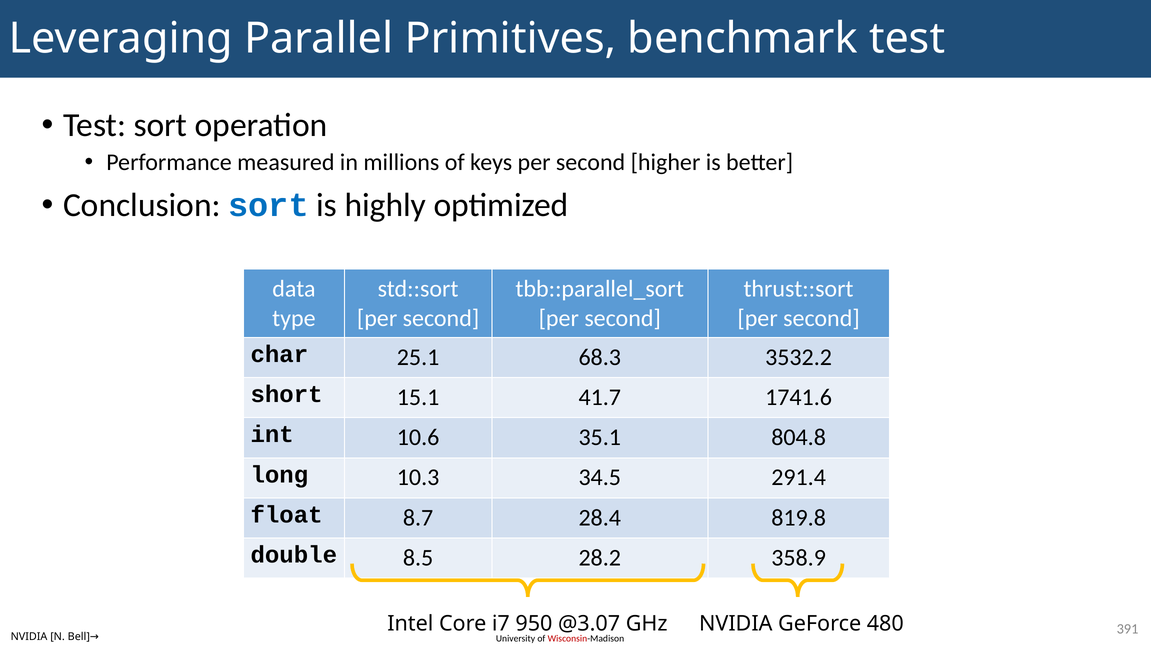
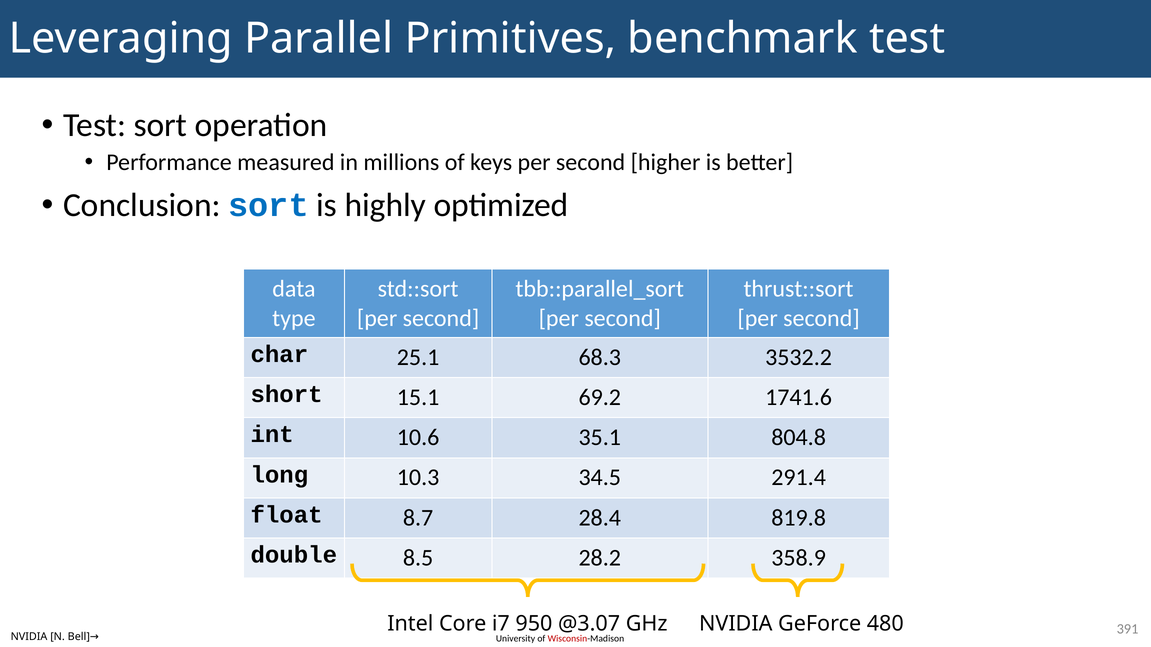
41.7: 41.7 -> 69.2
